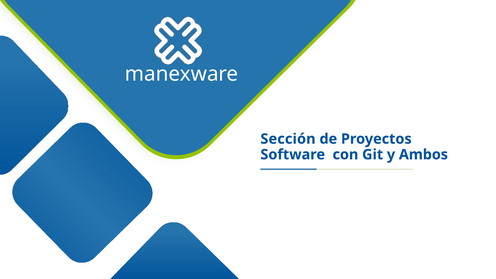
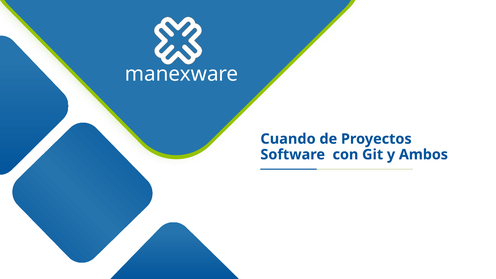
Sección: Sección -> Cuando
